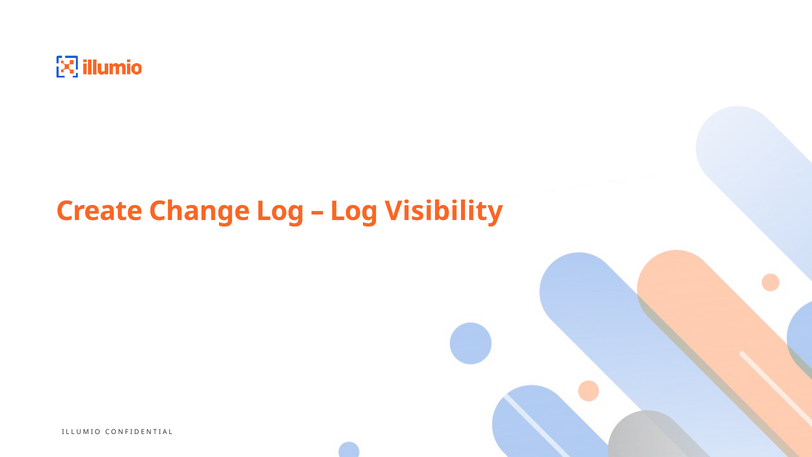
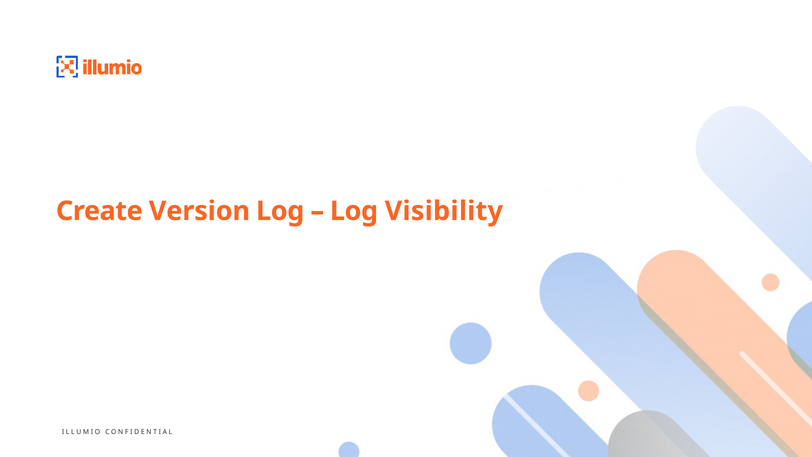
Change: Change -> Version
